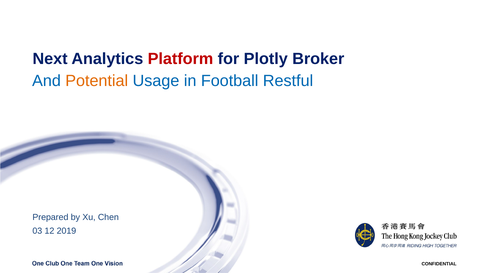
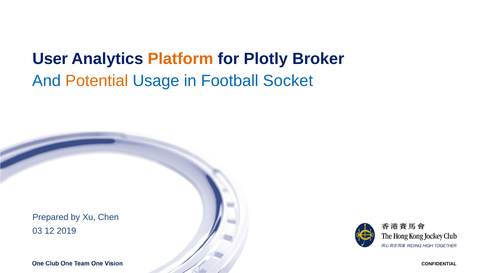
Next: Next -> User
Platform colour: red -> orange
Restful: Restful -> Socket
